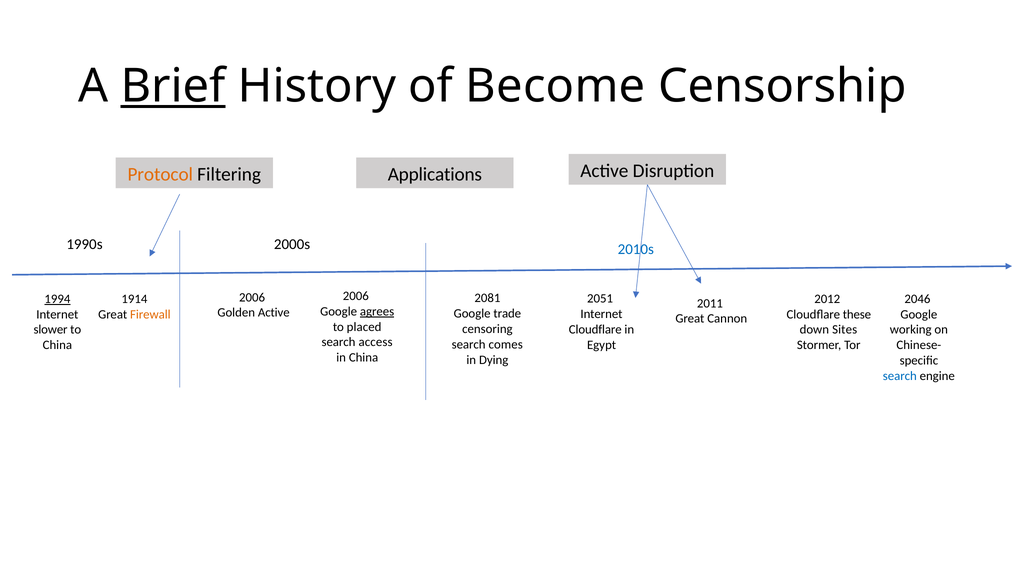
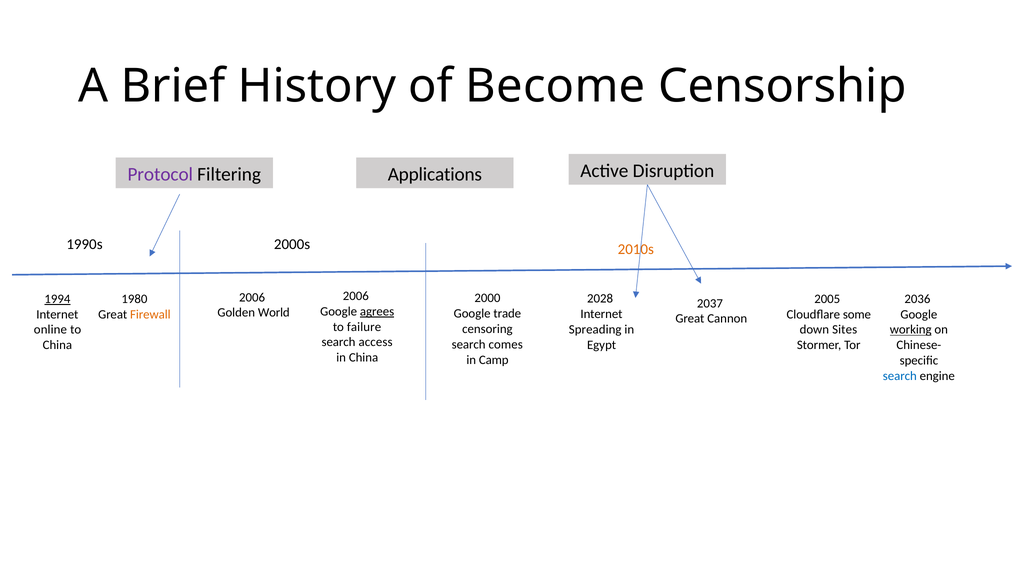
Brief underline: present -> none
Protocol colour: orange -> purple
2010s colour: blue -> orange
2081: 2081 -> 2000
2051: 2051 -> 2028
1914: 1914 -> 1980
2012: 2012 -> 2005
2046: 2046 -> 2036
2011: 2011 -> 2037
Golden Active: Active -> World
these: these -> some
placed: placed -> failure
Cloudflare at (595, 329): Cloudflare -> Spreading
slower: slower -> online
working underline: none -> present
Dying: Dying -> Camp
